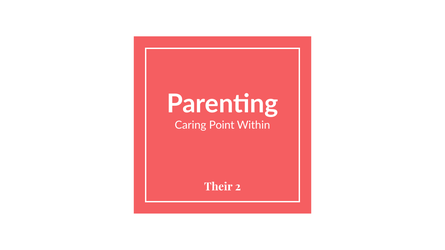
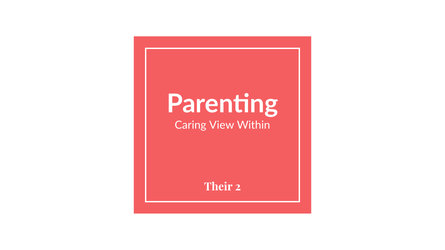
Point: Point -> View
